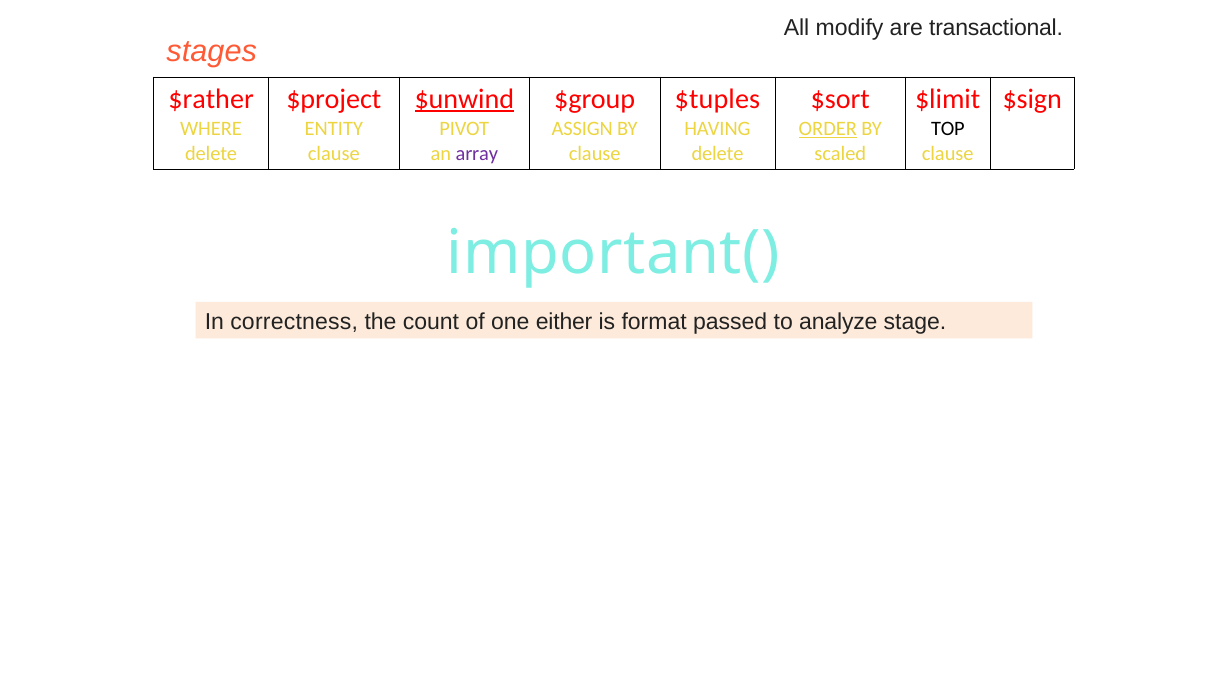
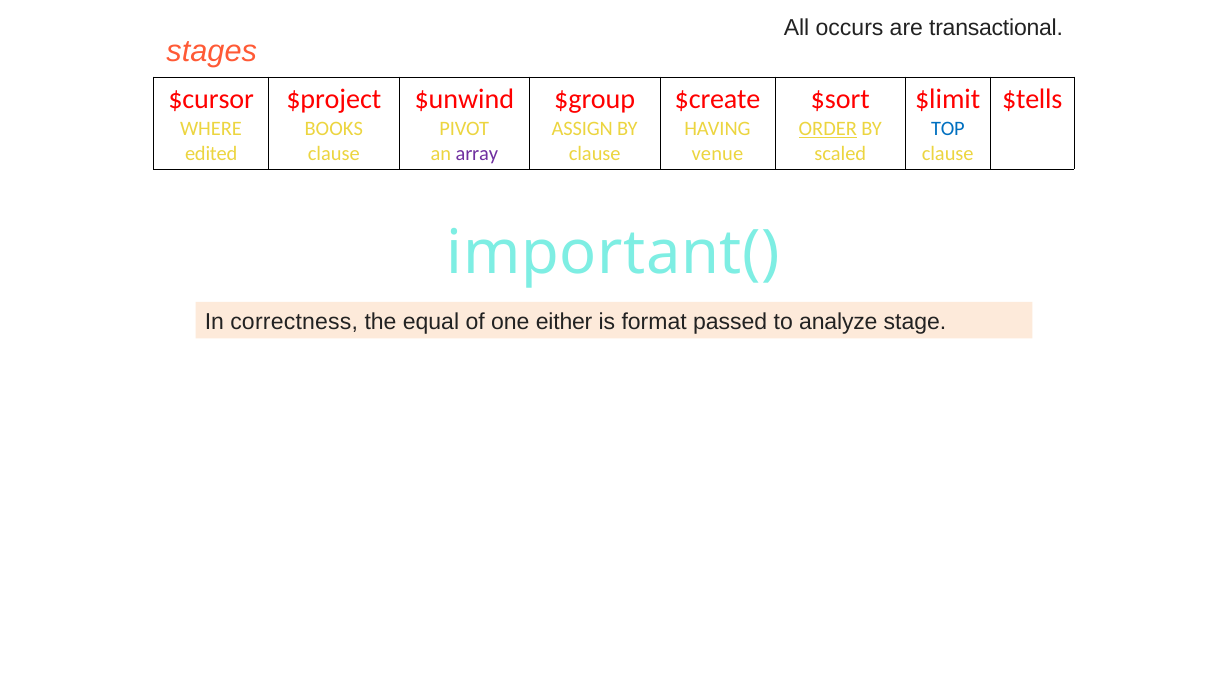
modify: modify -> occurs
$rather: $rather -> $cursor
$unwind underline: present -> none
$tuples: $tuples -> $create
$sign: $sign -> $tells
ENTITY: ENTITY -> BOOKS
TOP colour: black -> blue
delete at (211, 153): delete -> edited
delete at (718, 153): delete -> venue
count: count -> equal
